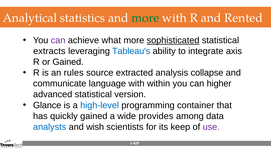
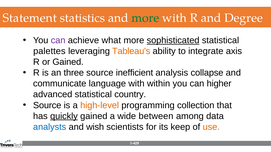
Analytical: Analytical -> Statement
Rented: Rented -> Degree
extracts: extracts -> palettes
Tableau's colour: blue -> orange
rules: rules -> three
extracted: extracted -> inefficient
version: version -> country
Glance at (47, 106): Glance -> Source
high-level colour: blue -> orange
container: container -> collection
quickly underline: none -> present
provides: provides -> between
use colour: purple -> orange
